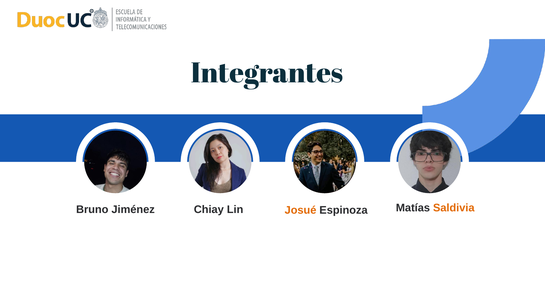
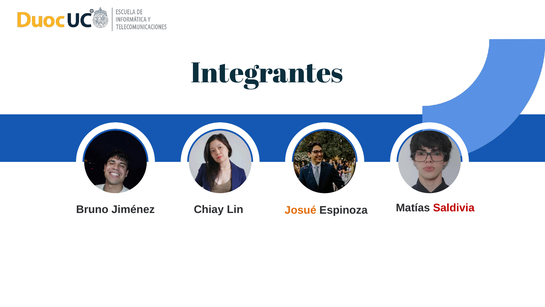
Saldivia colour: orange -> red
